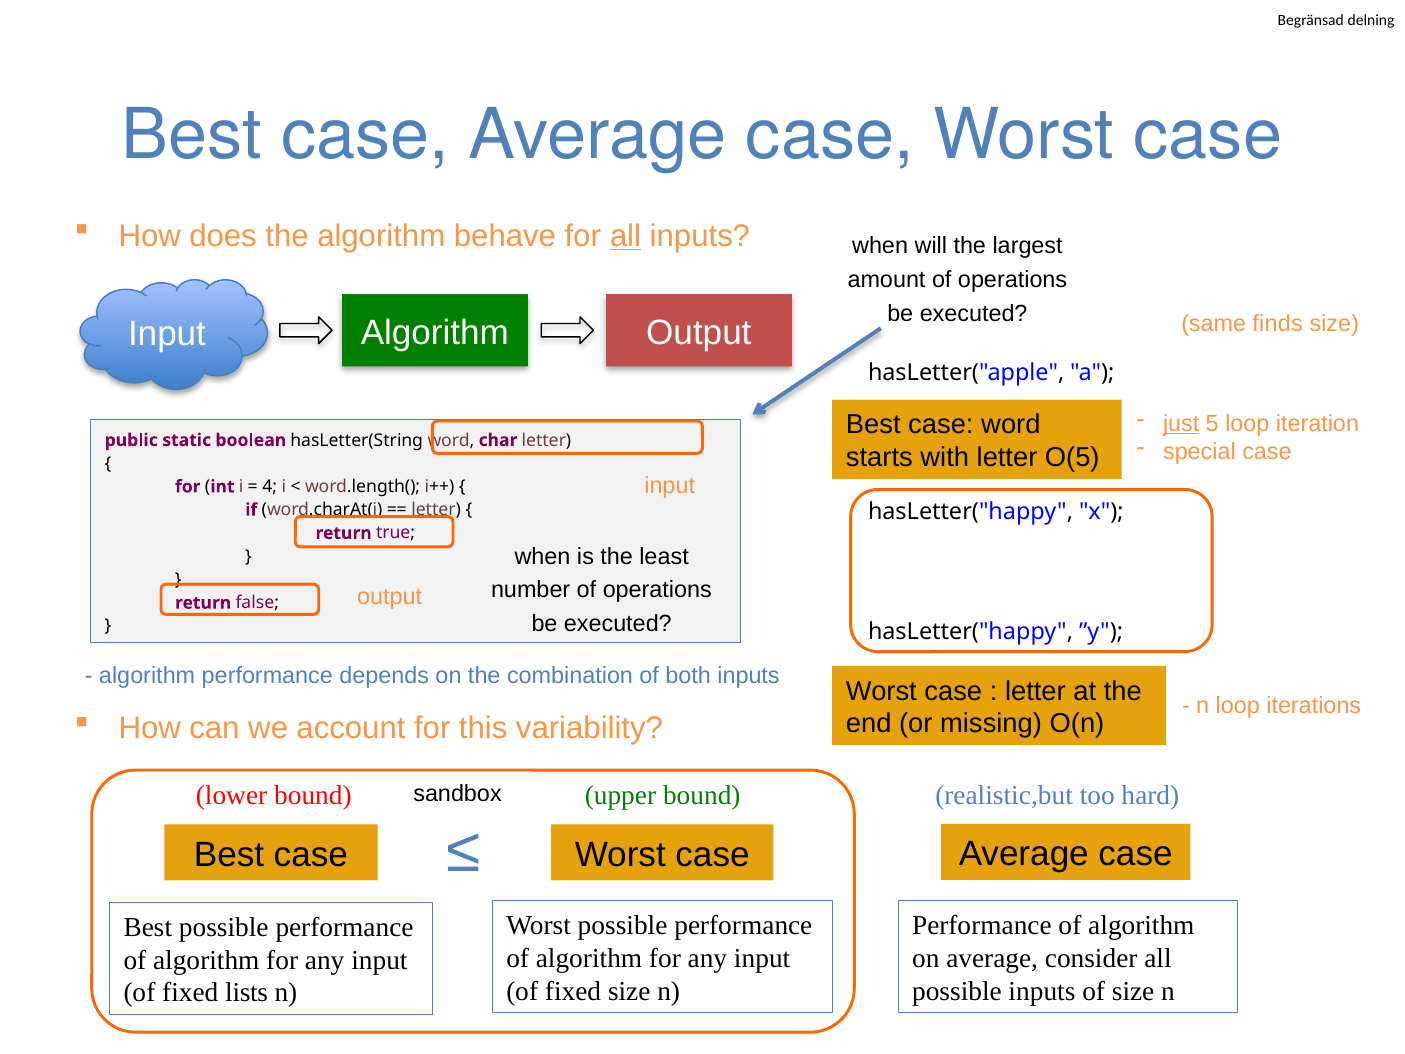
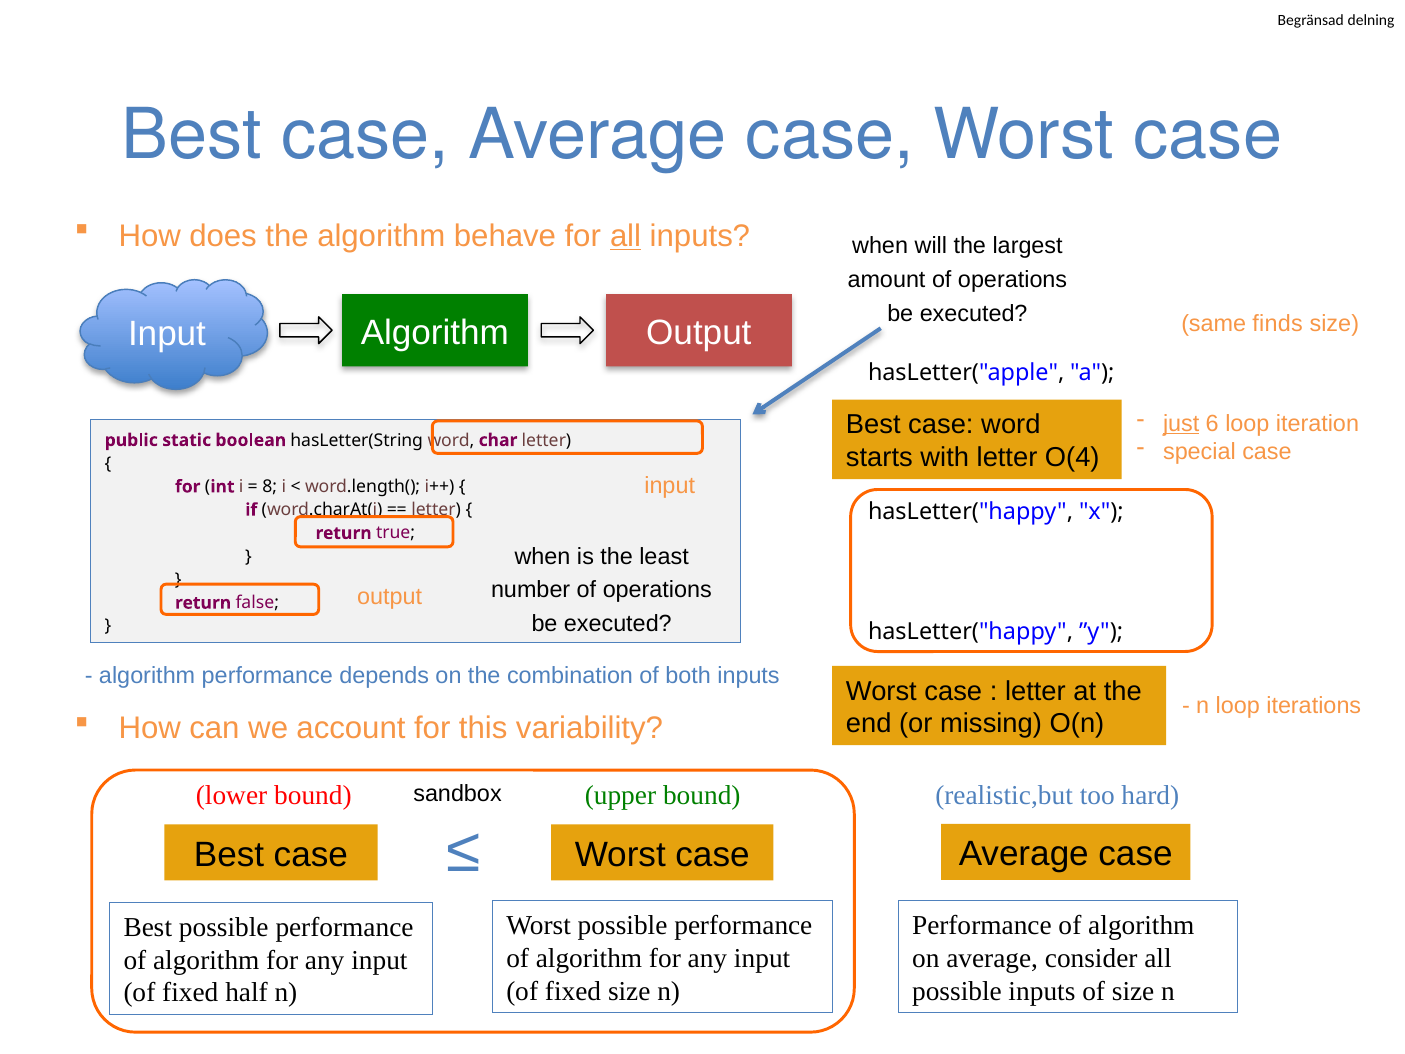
5: 5 -> 6
O(5: O(5 -> O(4
4: 4 -> 8
lists: lists -> half
